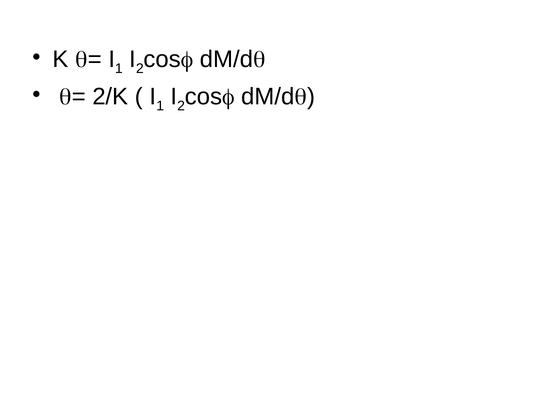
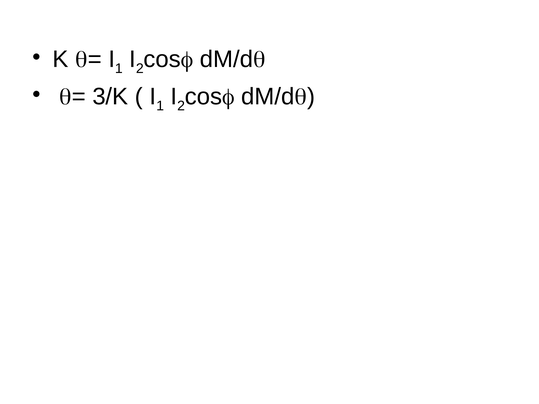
2/K: 2/K -> 3/K
